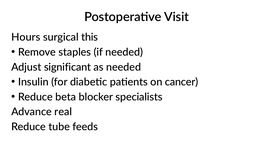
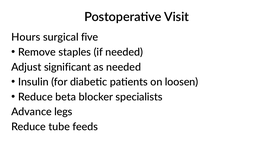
this: this -> five
cancer: cancer -> loosen
real: real -> legs
